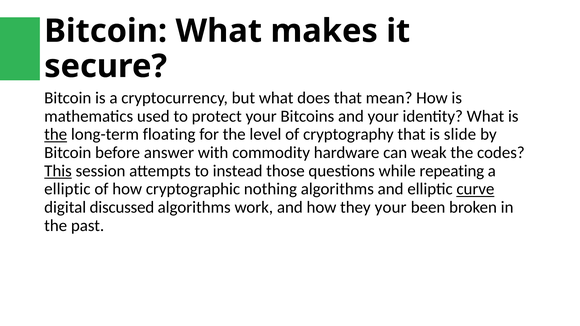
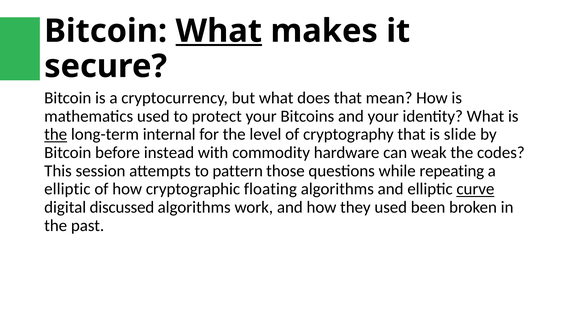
What at (219, 31) underline: none -> present
floating: floating -> internal
answer: answer -> instead
This underline: present -> none
instead: instead -> pattern
nothing: nothing -> floating
they your: your -> used
